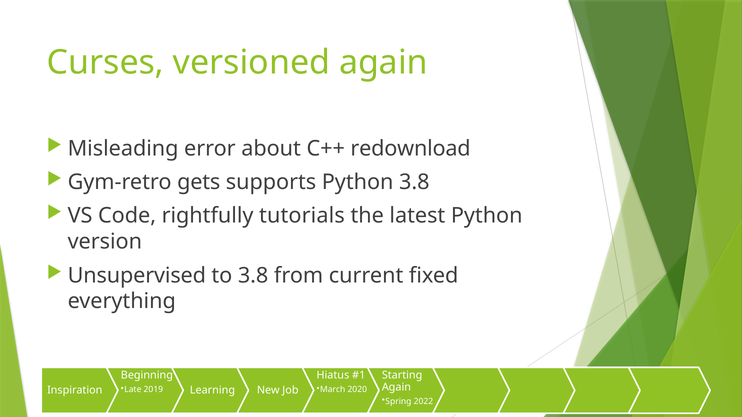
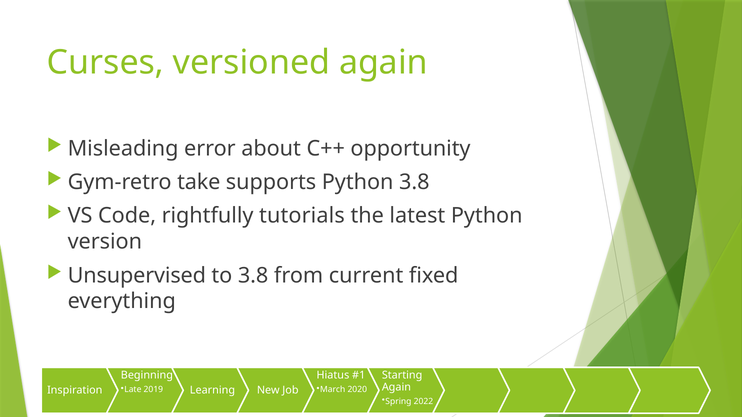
redownload: redownload -> opportunity
gets: gets -> take
